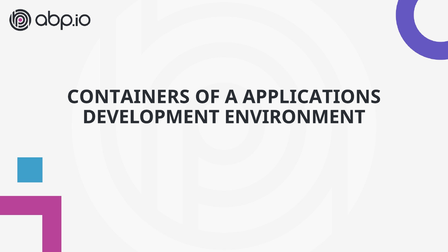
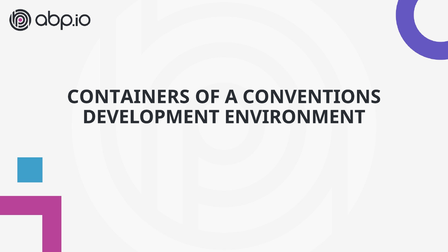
APPLICATIONS: APPLICATIONS -> CONVENTIONS
